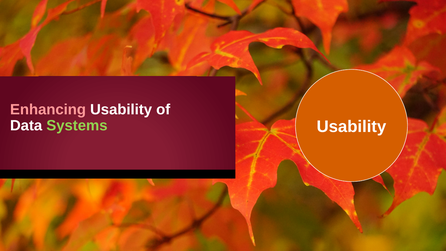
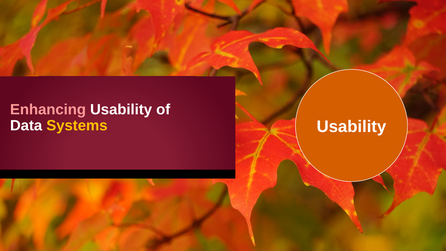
Systems colour: light green -> yellow
